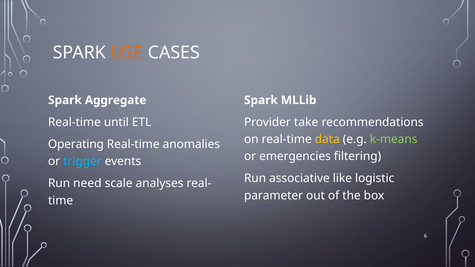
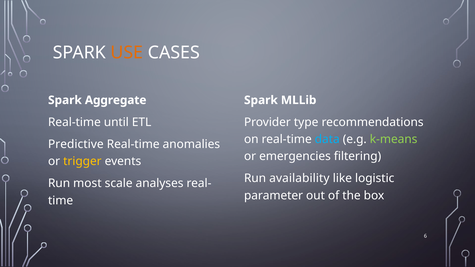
take: take -> type
data colour: yellow -> light blue
Operating: Operating -> Predictive
trigger colour: light blue -> yellow
associative: associative -> availability
need: need -> most
